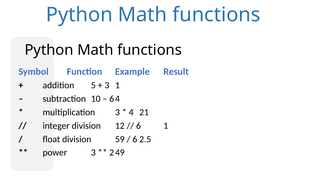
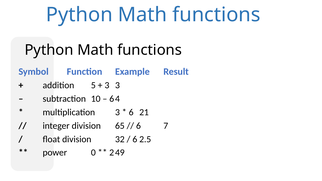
3 1: 1 -> 3
4 at (131, 112): 4 -> 6
12: 12 -> 65
6 1: 1 -> 7
59: 59 -> 32
power 3: 3 -> 0
